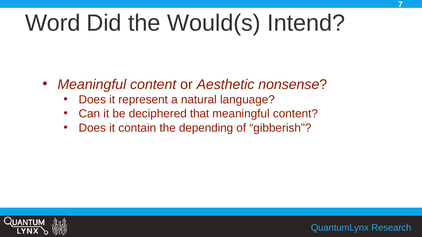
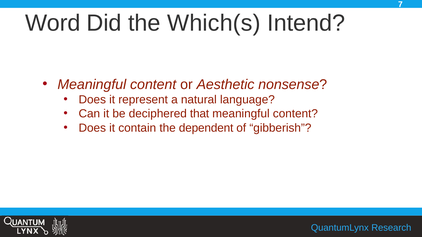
Would(s: Would(s -> Which(s
depending: depending -> dependent
